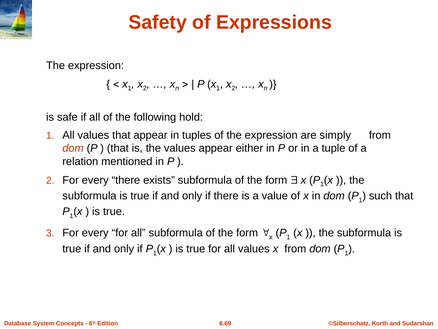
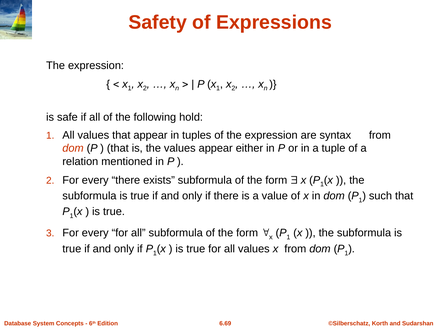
simply: simply -> syntax
